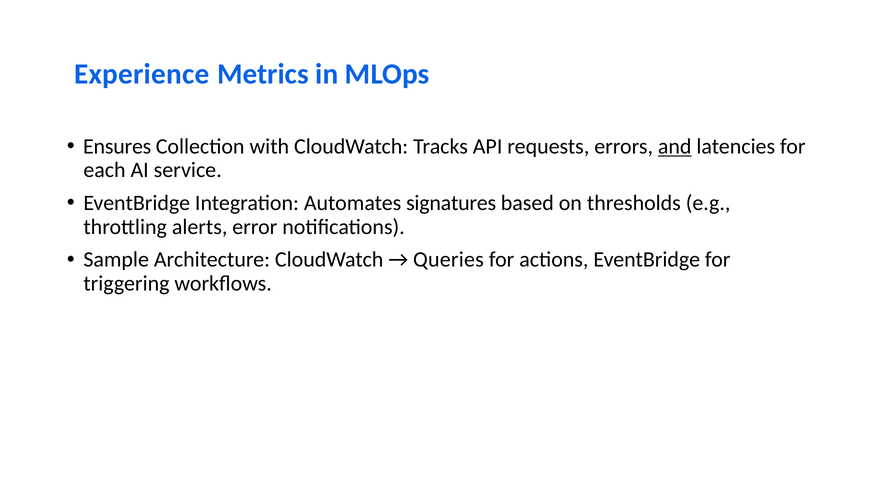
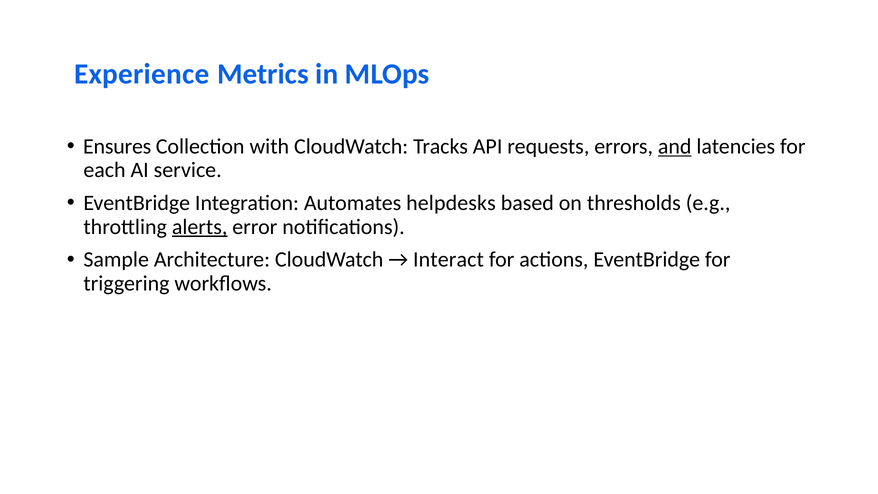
signatures: signatures -> helpdesks
alerts underline: none -> present
Queries: Queries -> Interact
